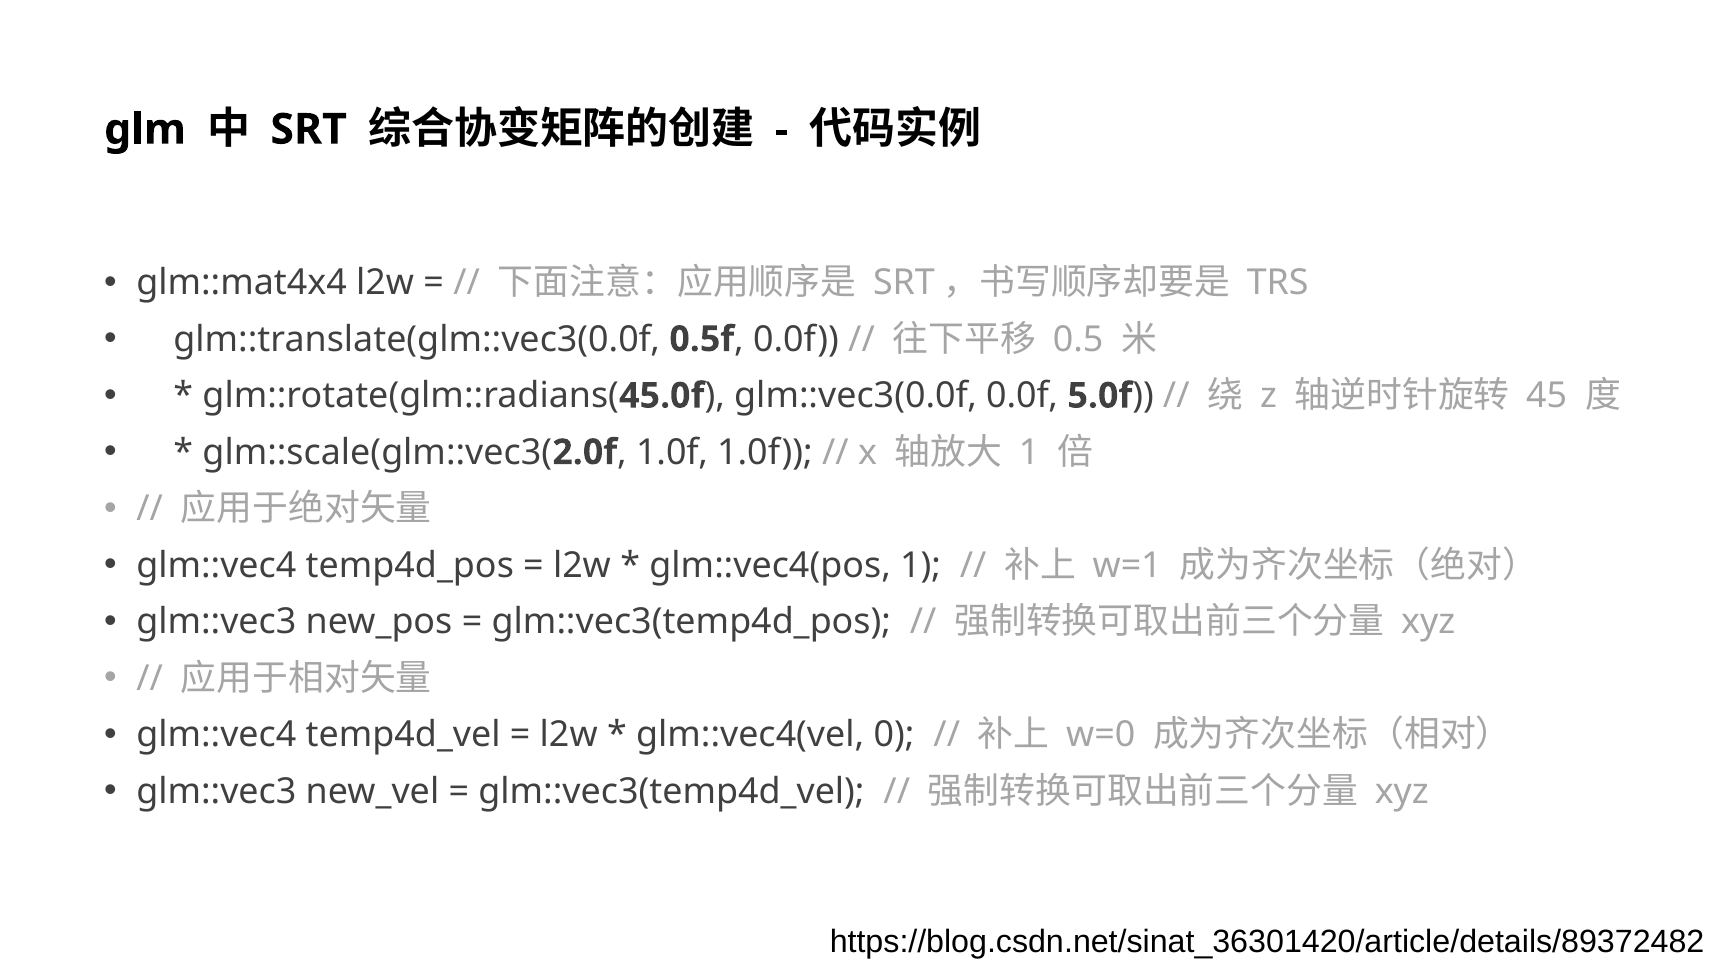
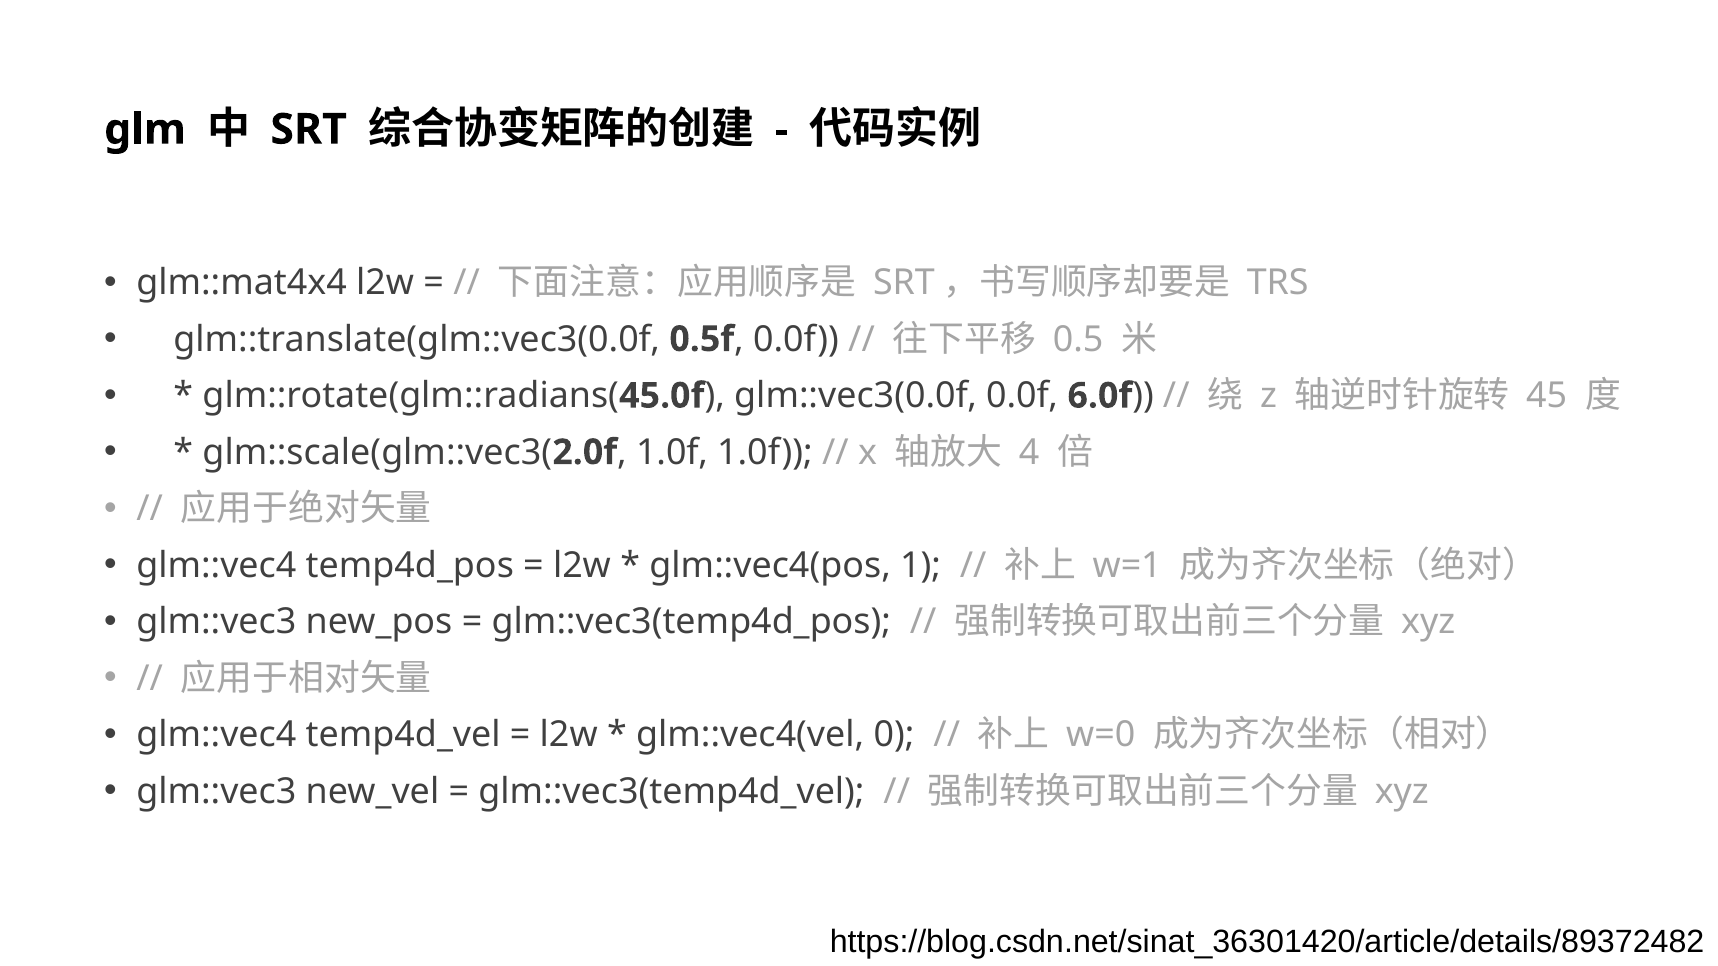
5.0f: 5.0f -> 6.0f
1 at (1029, 452): 1 -> 4
